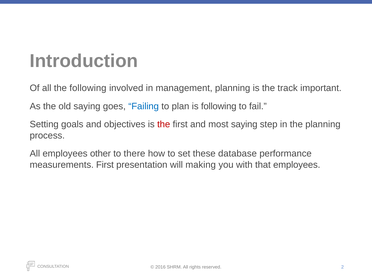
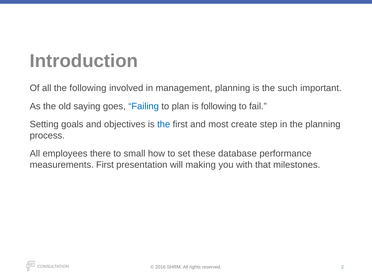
track: track -> such
the at (164, 124) colour: red -> blue
most saying: saying -> create
other: other -> there
there: there -> small
that employees: employees -> milestones
